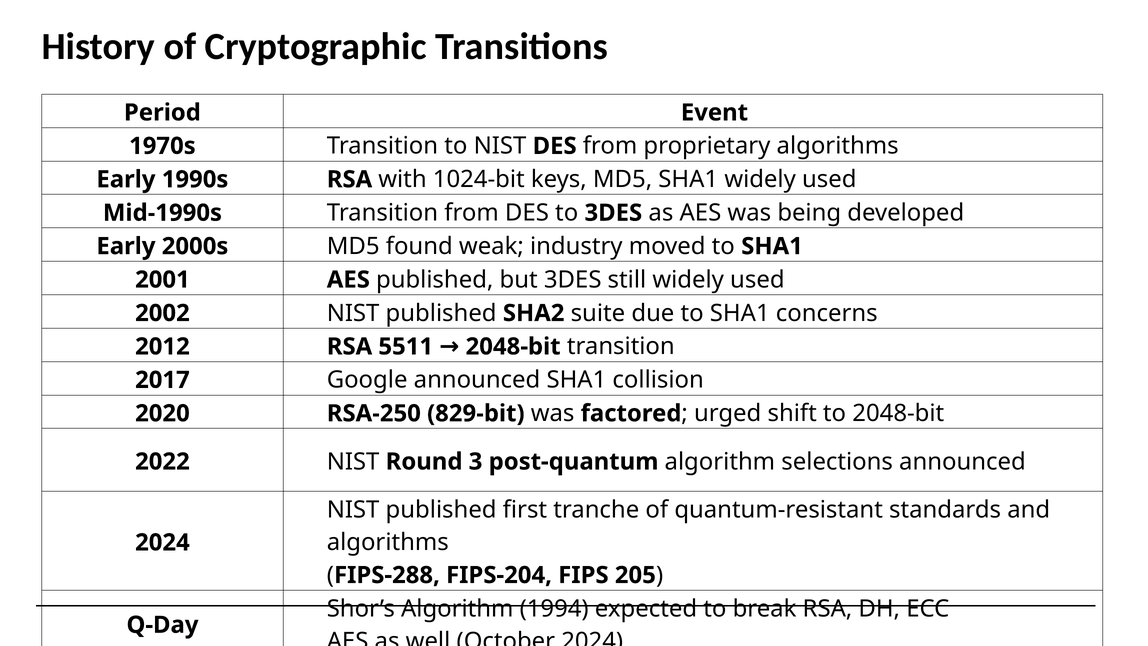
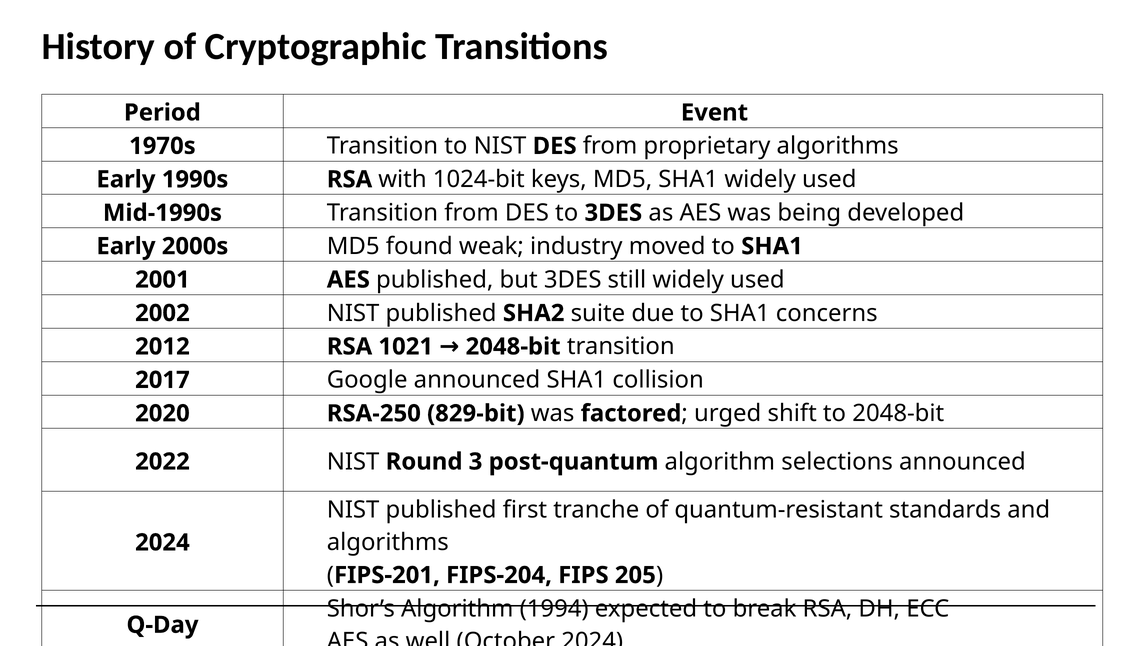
5511: 5511 -> 1021
FIPS-288: FIPS-288 -> FIPS-201
